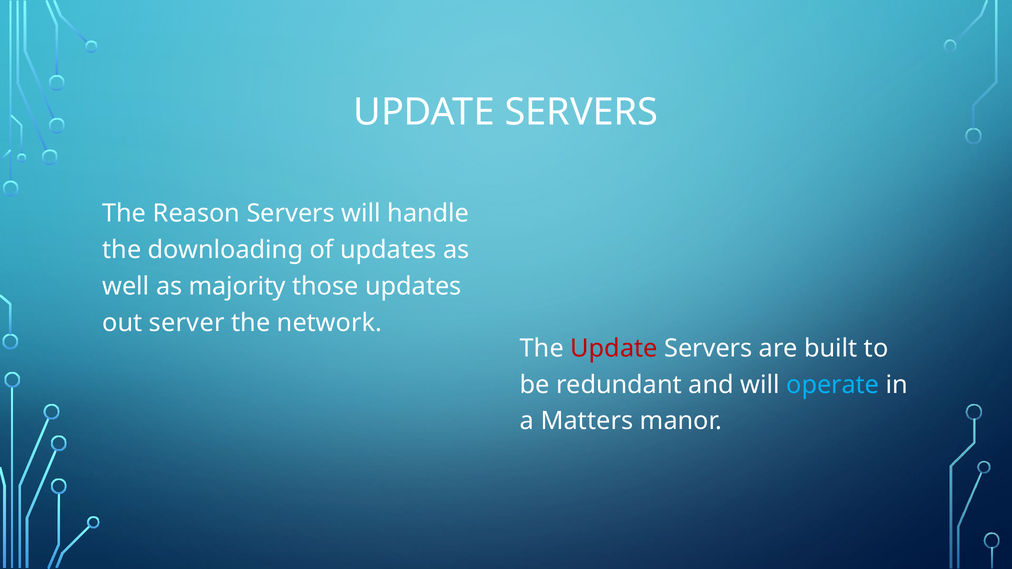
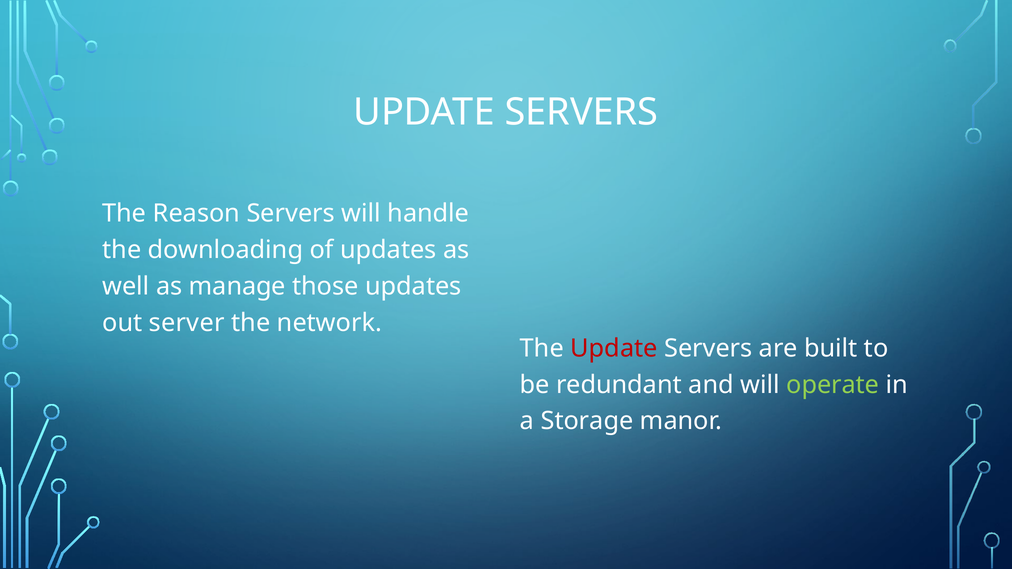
majority: majority -> manage
operate colour: light blue -> light green
Matters: Matters -> Storage
